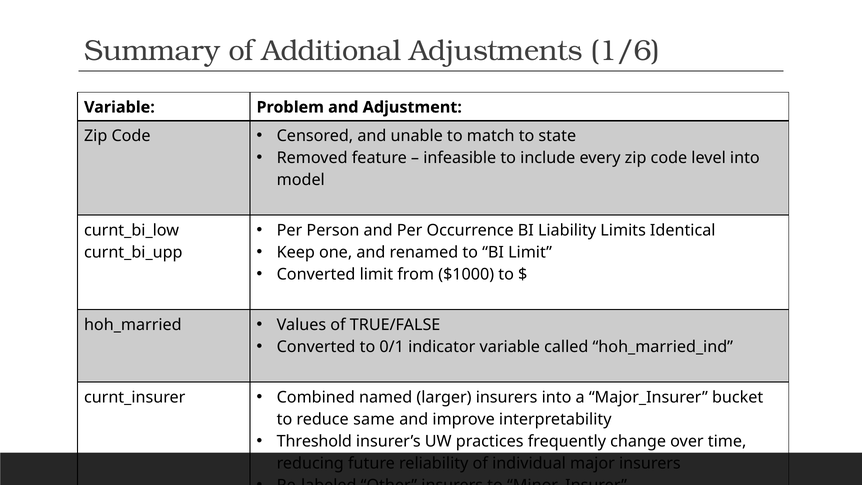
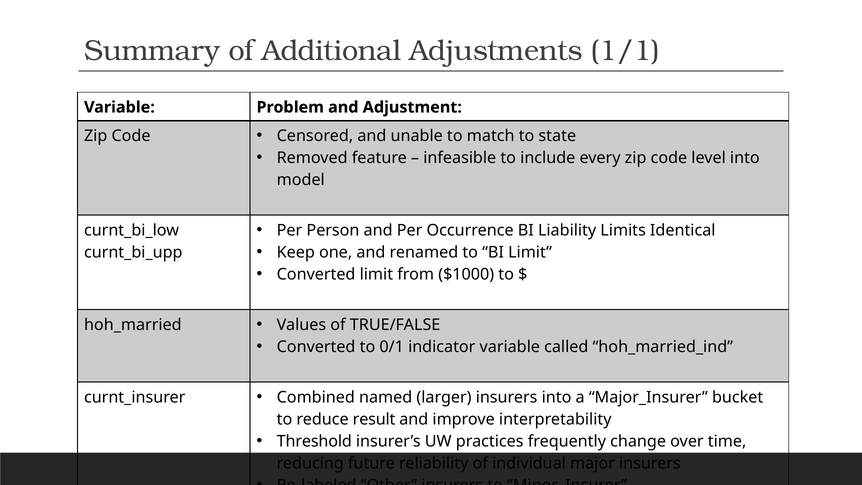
1/6: 1/6 -> 1/1
same: same -> result
